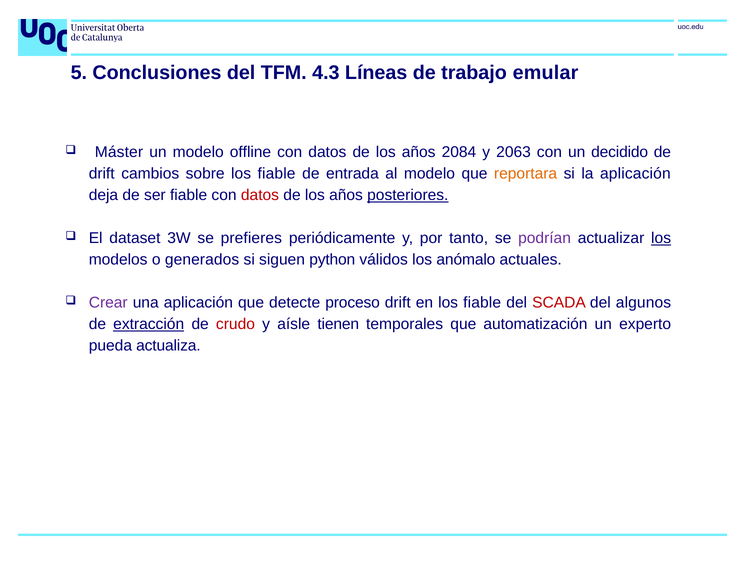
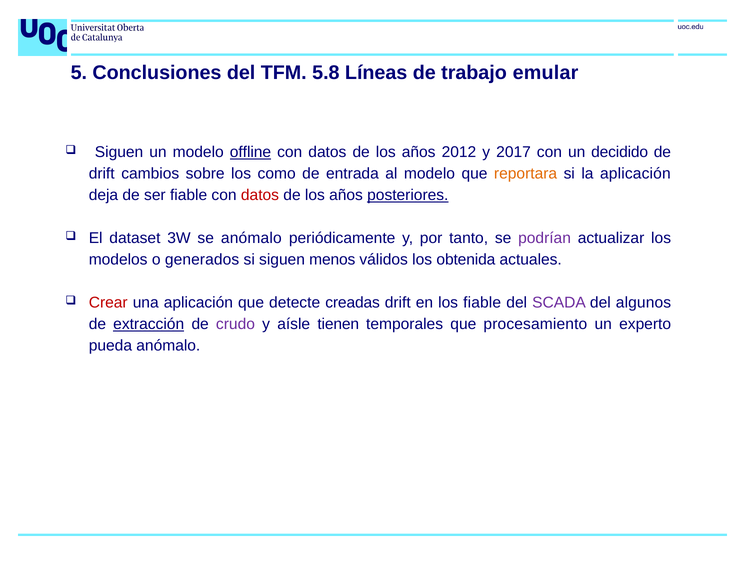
4.3: 4.3 -> 5.8
Máster at (119, 152): Máster -> Siguen
offline underline: none -> present
2084: 2084 -> 2012
2063: 2063 -> 2017
sobre los fiable: fiable -> como
se prefieres: prefieres -> anómalo
los at (661, 238) underline: present -> none
python: python -> menos
anómalo: anómalo -> obtenida
Crear colour: purple -> red
proceso: proceso -> creadas
SCADA colour: red -> purple
crudo colour: red -> purple
automatización: automatización -> procesamiento
pueda actualiza: actualiza -> anómalo
